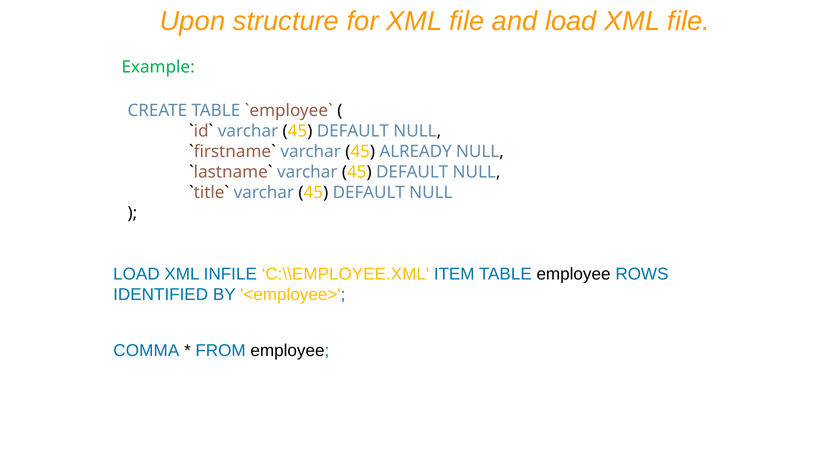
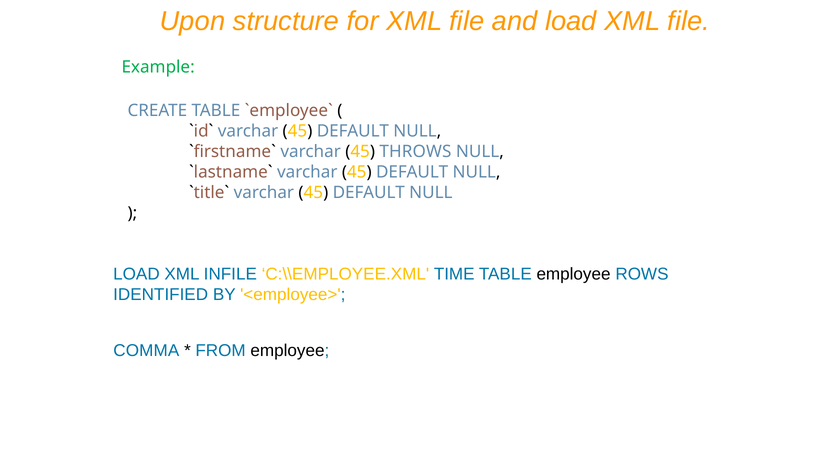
ALREADY: ALREADY -> THROWS
ITEM: ITEM -> TIME
